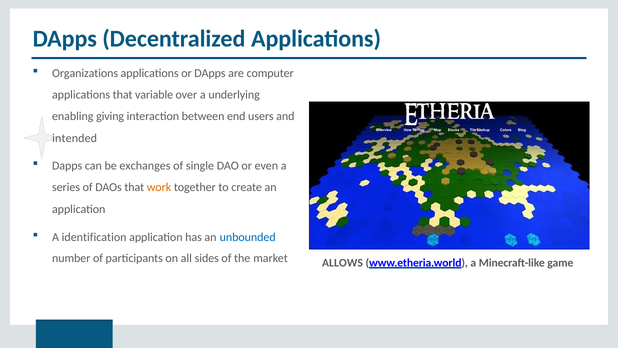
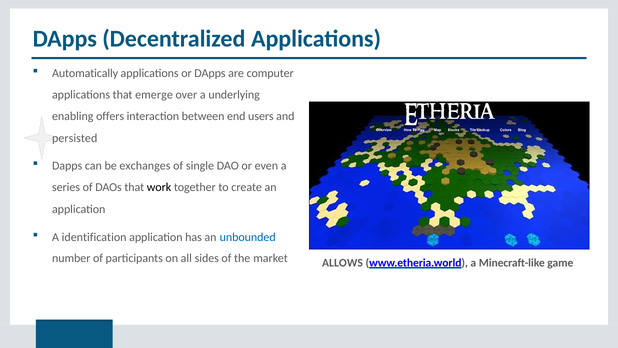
Organizations: Organizations -> Automatically
variable: variable -> emerge
giving: giving -> offers
intended: intended -> persisted
work colour: orange -> black
